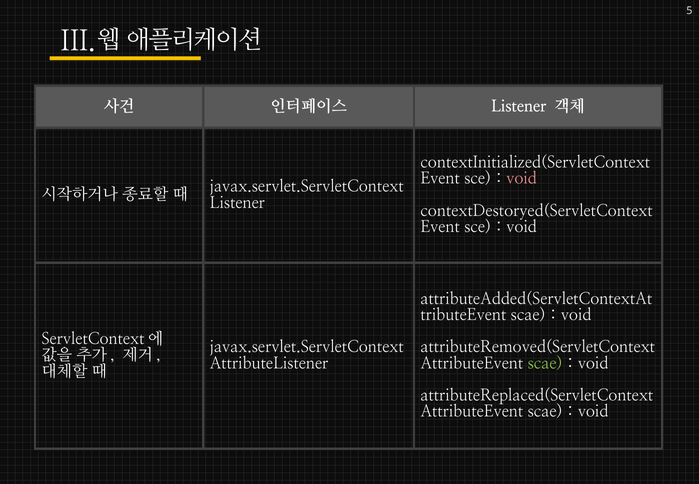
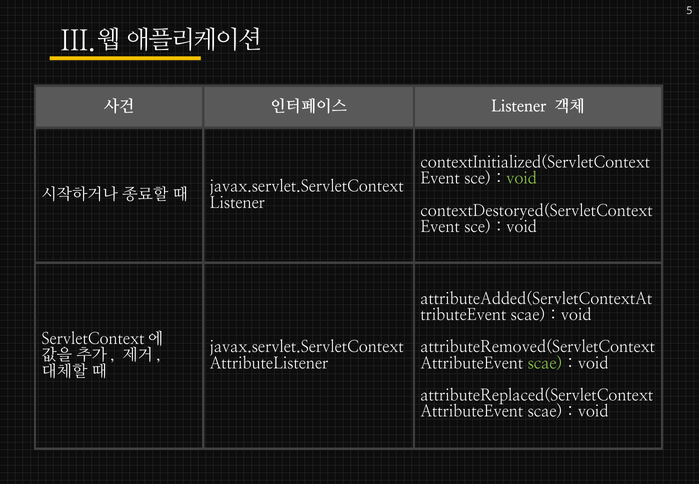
void at (522, 178) colour: pink -> light green
